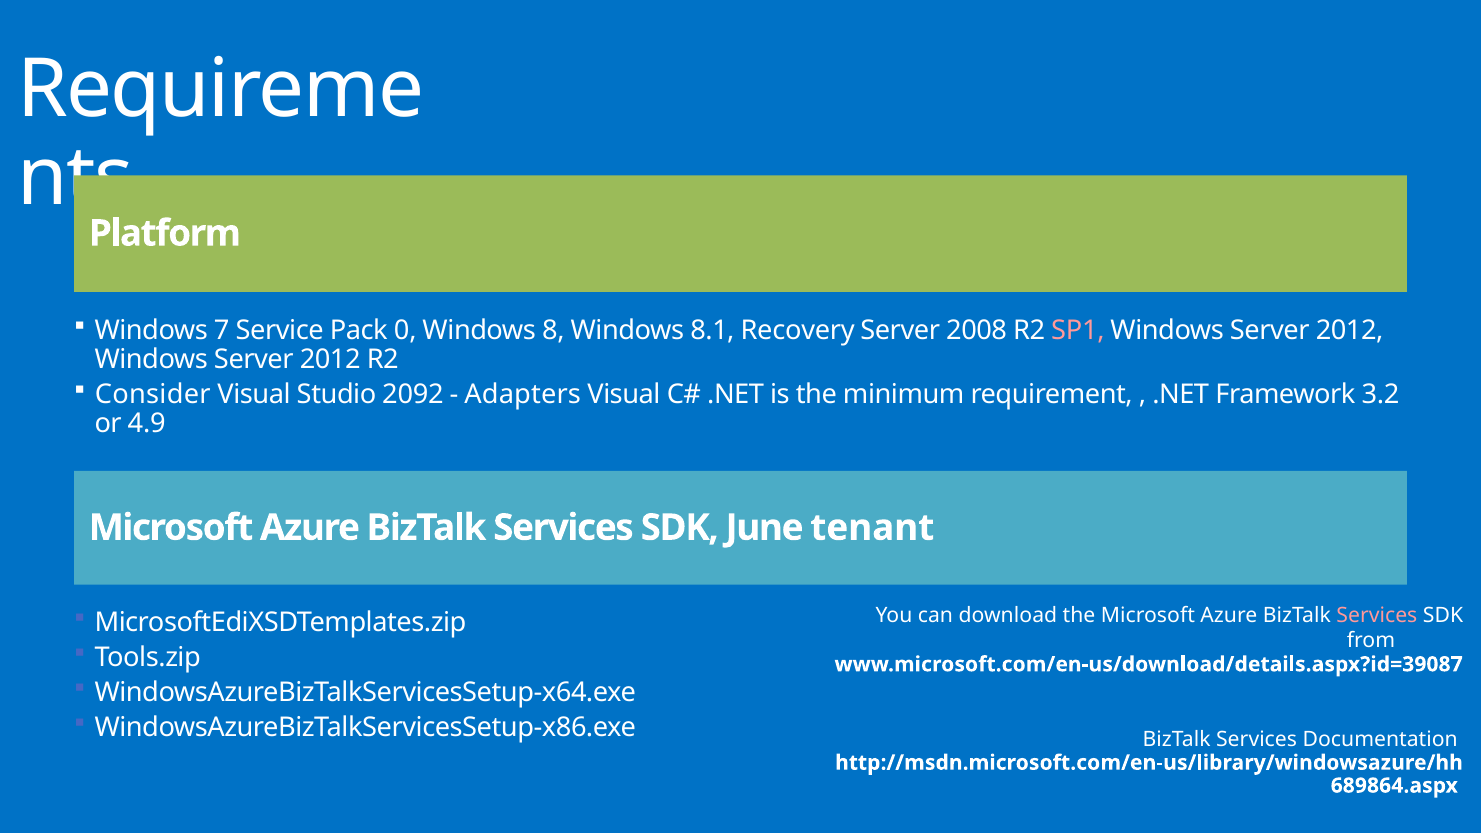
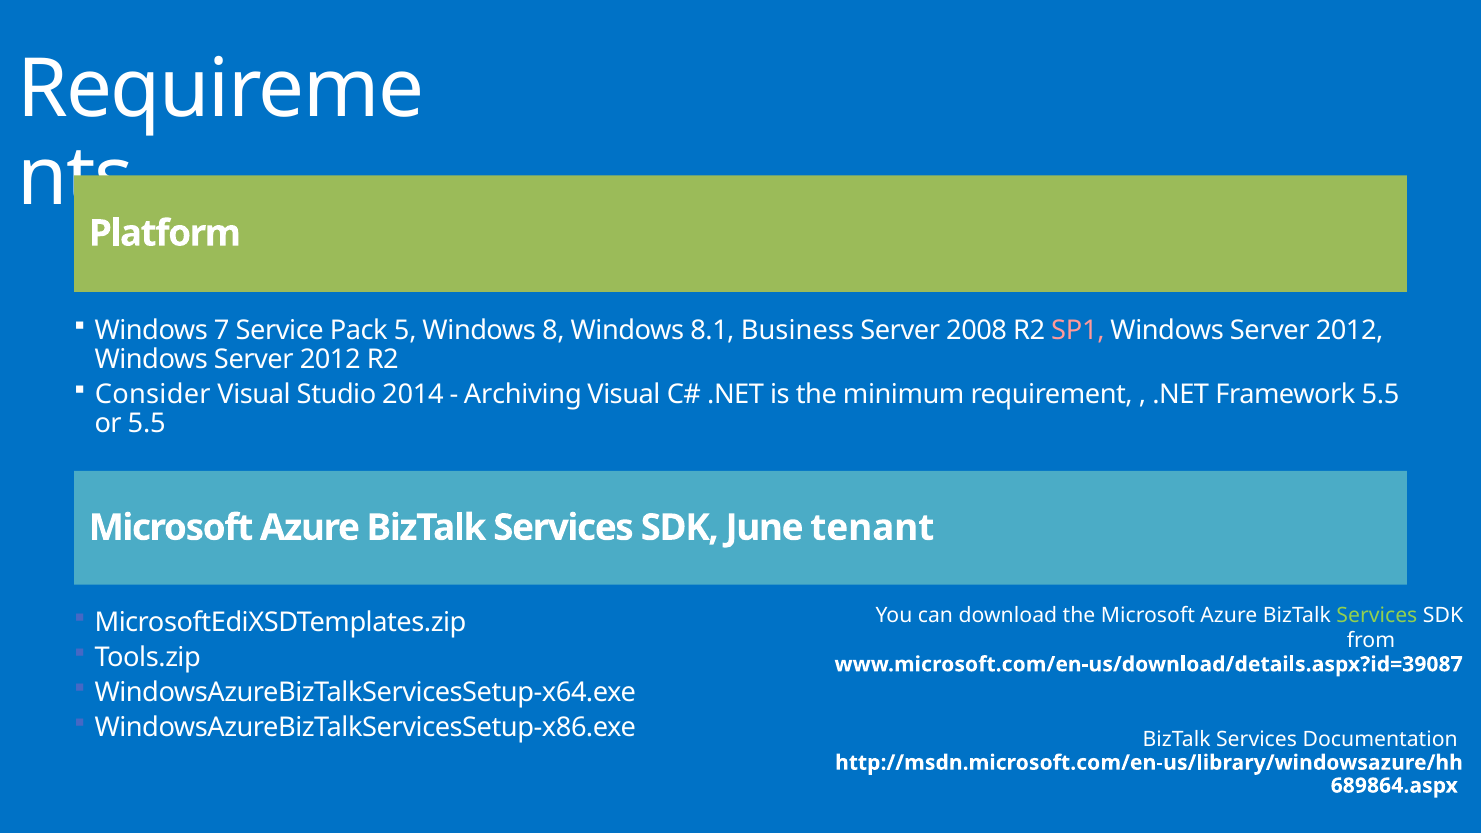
0: 0 -> 5
Recovery: Recovery -> Business
2092: 2092 -> 2014
Adapters: Adapters -> Archiving
Framework 3.2: 3.2 -> 5.5
or 4.9: 4.9 -> 5.5
Services at (1377, 615) colour: pink -> light green
